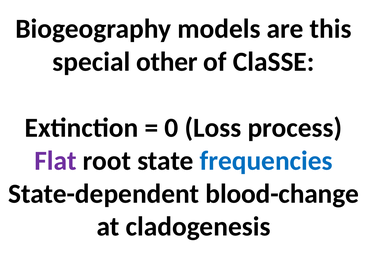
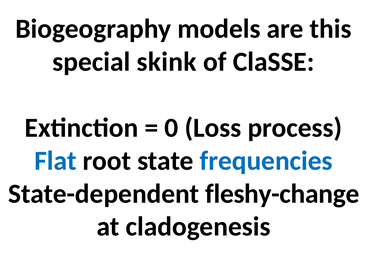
other: other -> skink
Flat colour: purple -> blue
blood-change: blood-change -> fleshy-change
